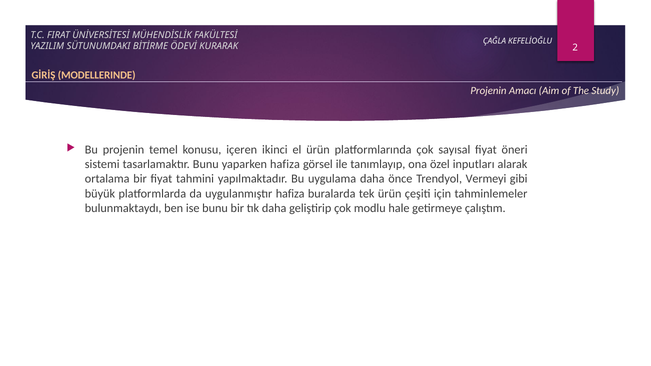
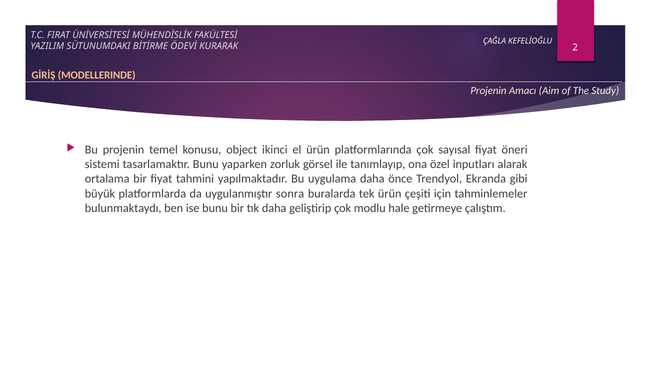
içeren: içeren -> object
yaparken hafiza: hafiza -> zorluk
Vermeyi: Vermeyi -> Ekranda
uygulanmıştır hafiza: hafiza -> sonra
